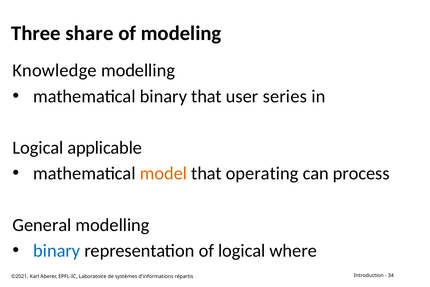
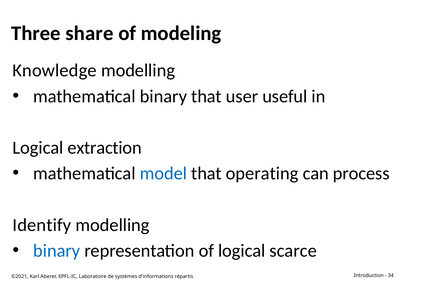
series: series -> useful
applicable: applicable -> extraction
model colour: orange -> blue
General: General -> Identify
where: where -> scarce
